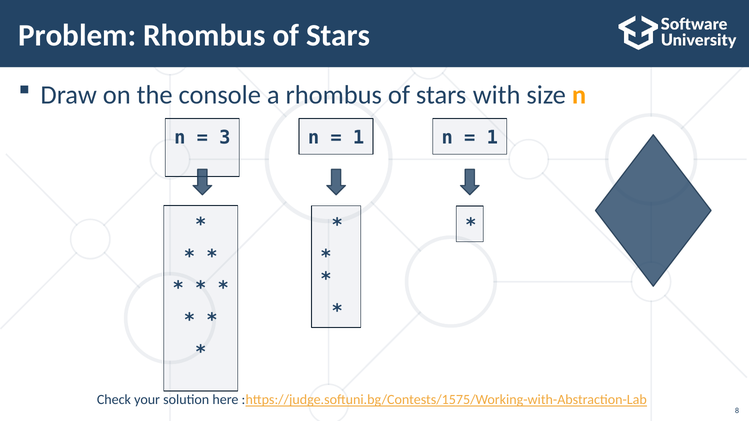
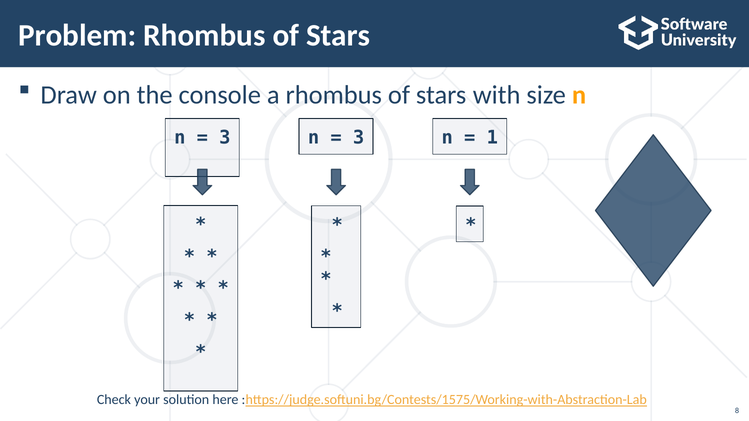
1 at (359, 138): 1 -> 3
